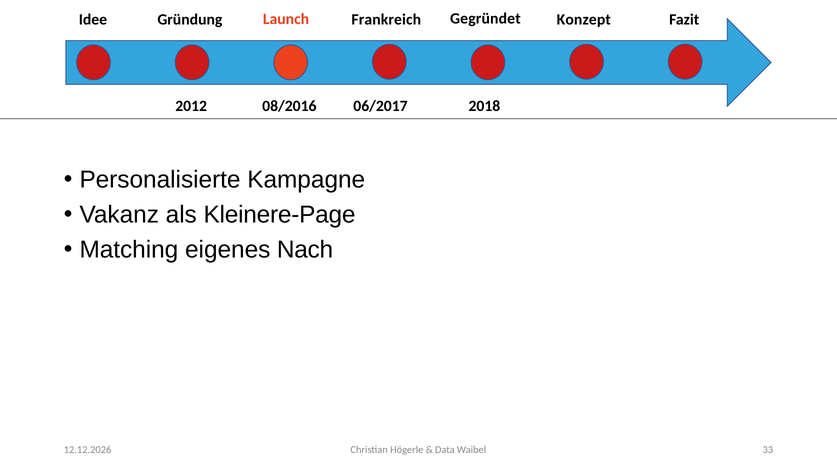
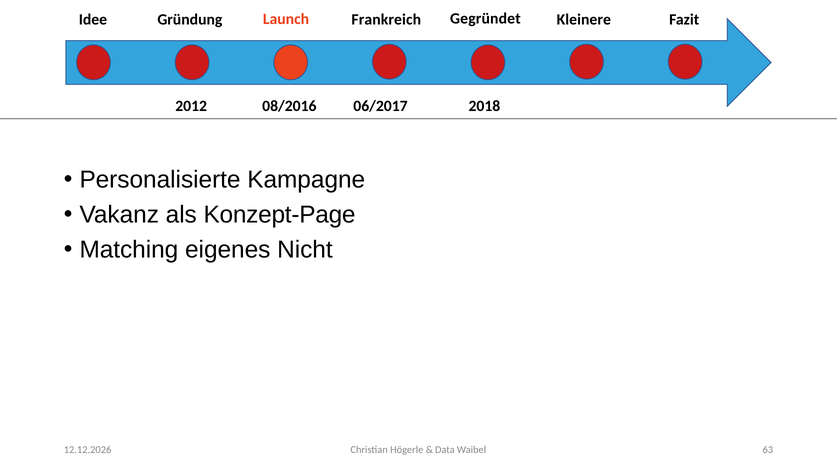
Konzept: Konzept -> Kleinere
Kleinere-Page: Kleinere-Page -> Konzept-Page
Nach: Nach -> Nicht
33: 33 -> 63
